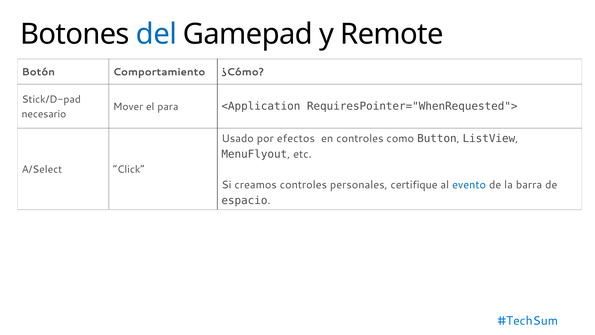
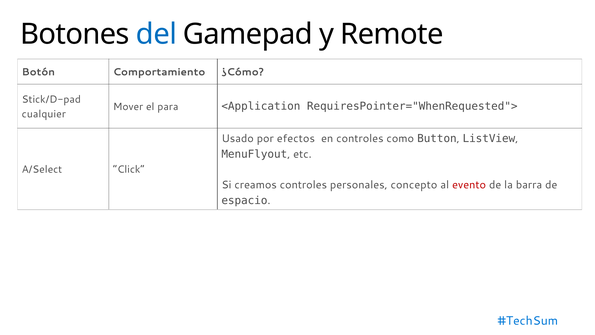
necesario: necesario -> cualquier
certifique: certifique -> concepto
evento colour: blue -> red
